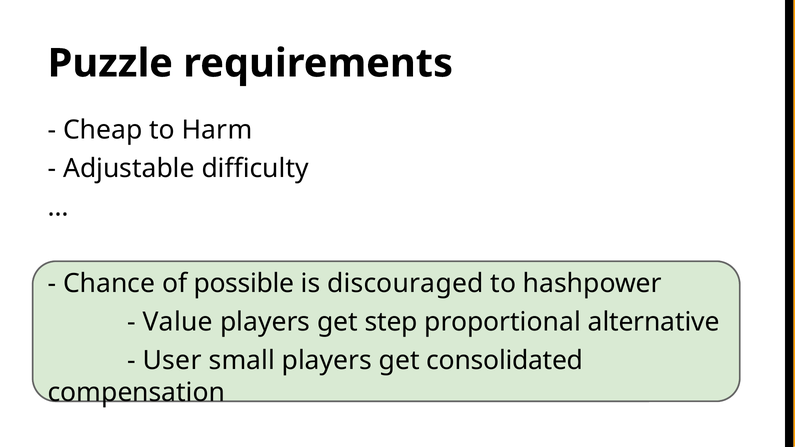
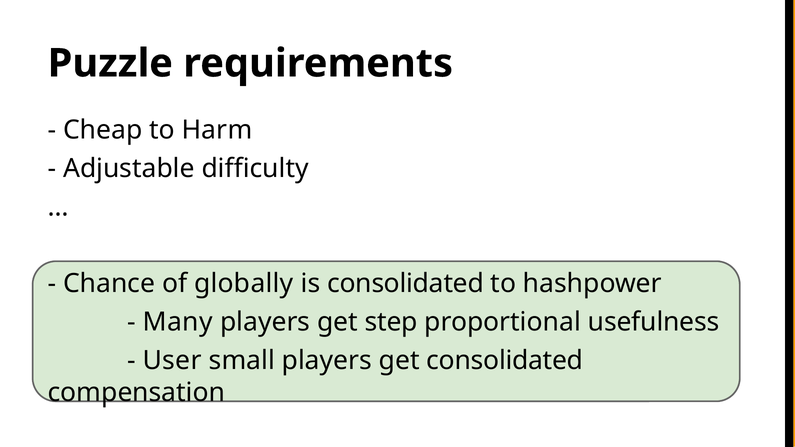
possible: possible -> globally
is discouraged: discouraged -> consolidated
Value: Value -> Many
alternative: alternative -> usefulness
